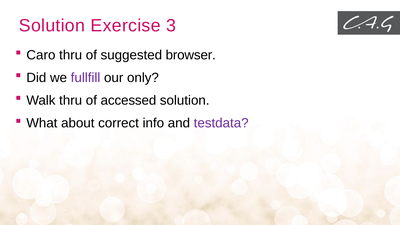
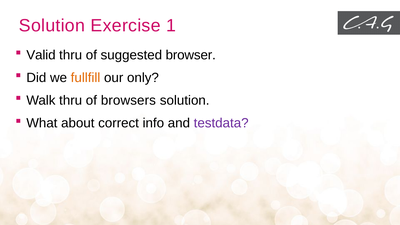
3: 3 -> 1
Caro: Caro -> Valid
fullfill colour: purple -> orange
accessed: accessed -> browsers
